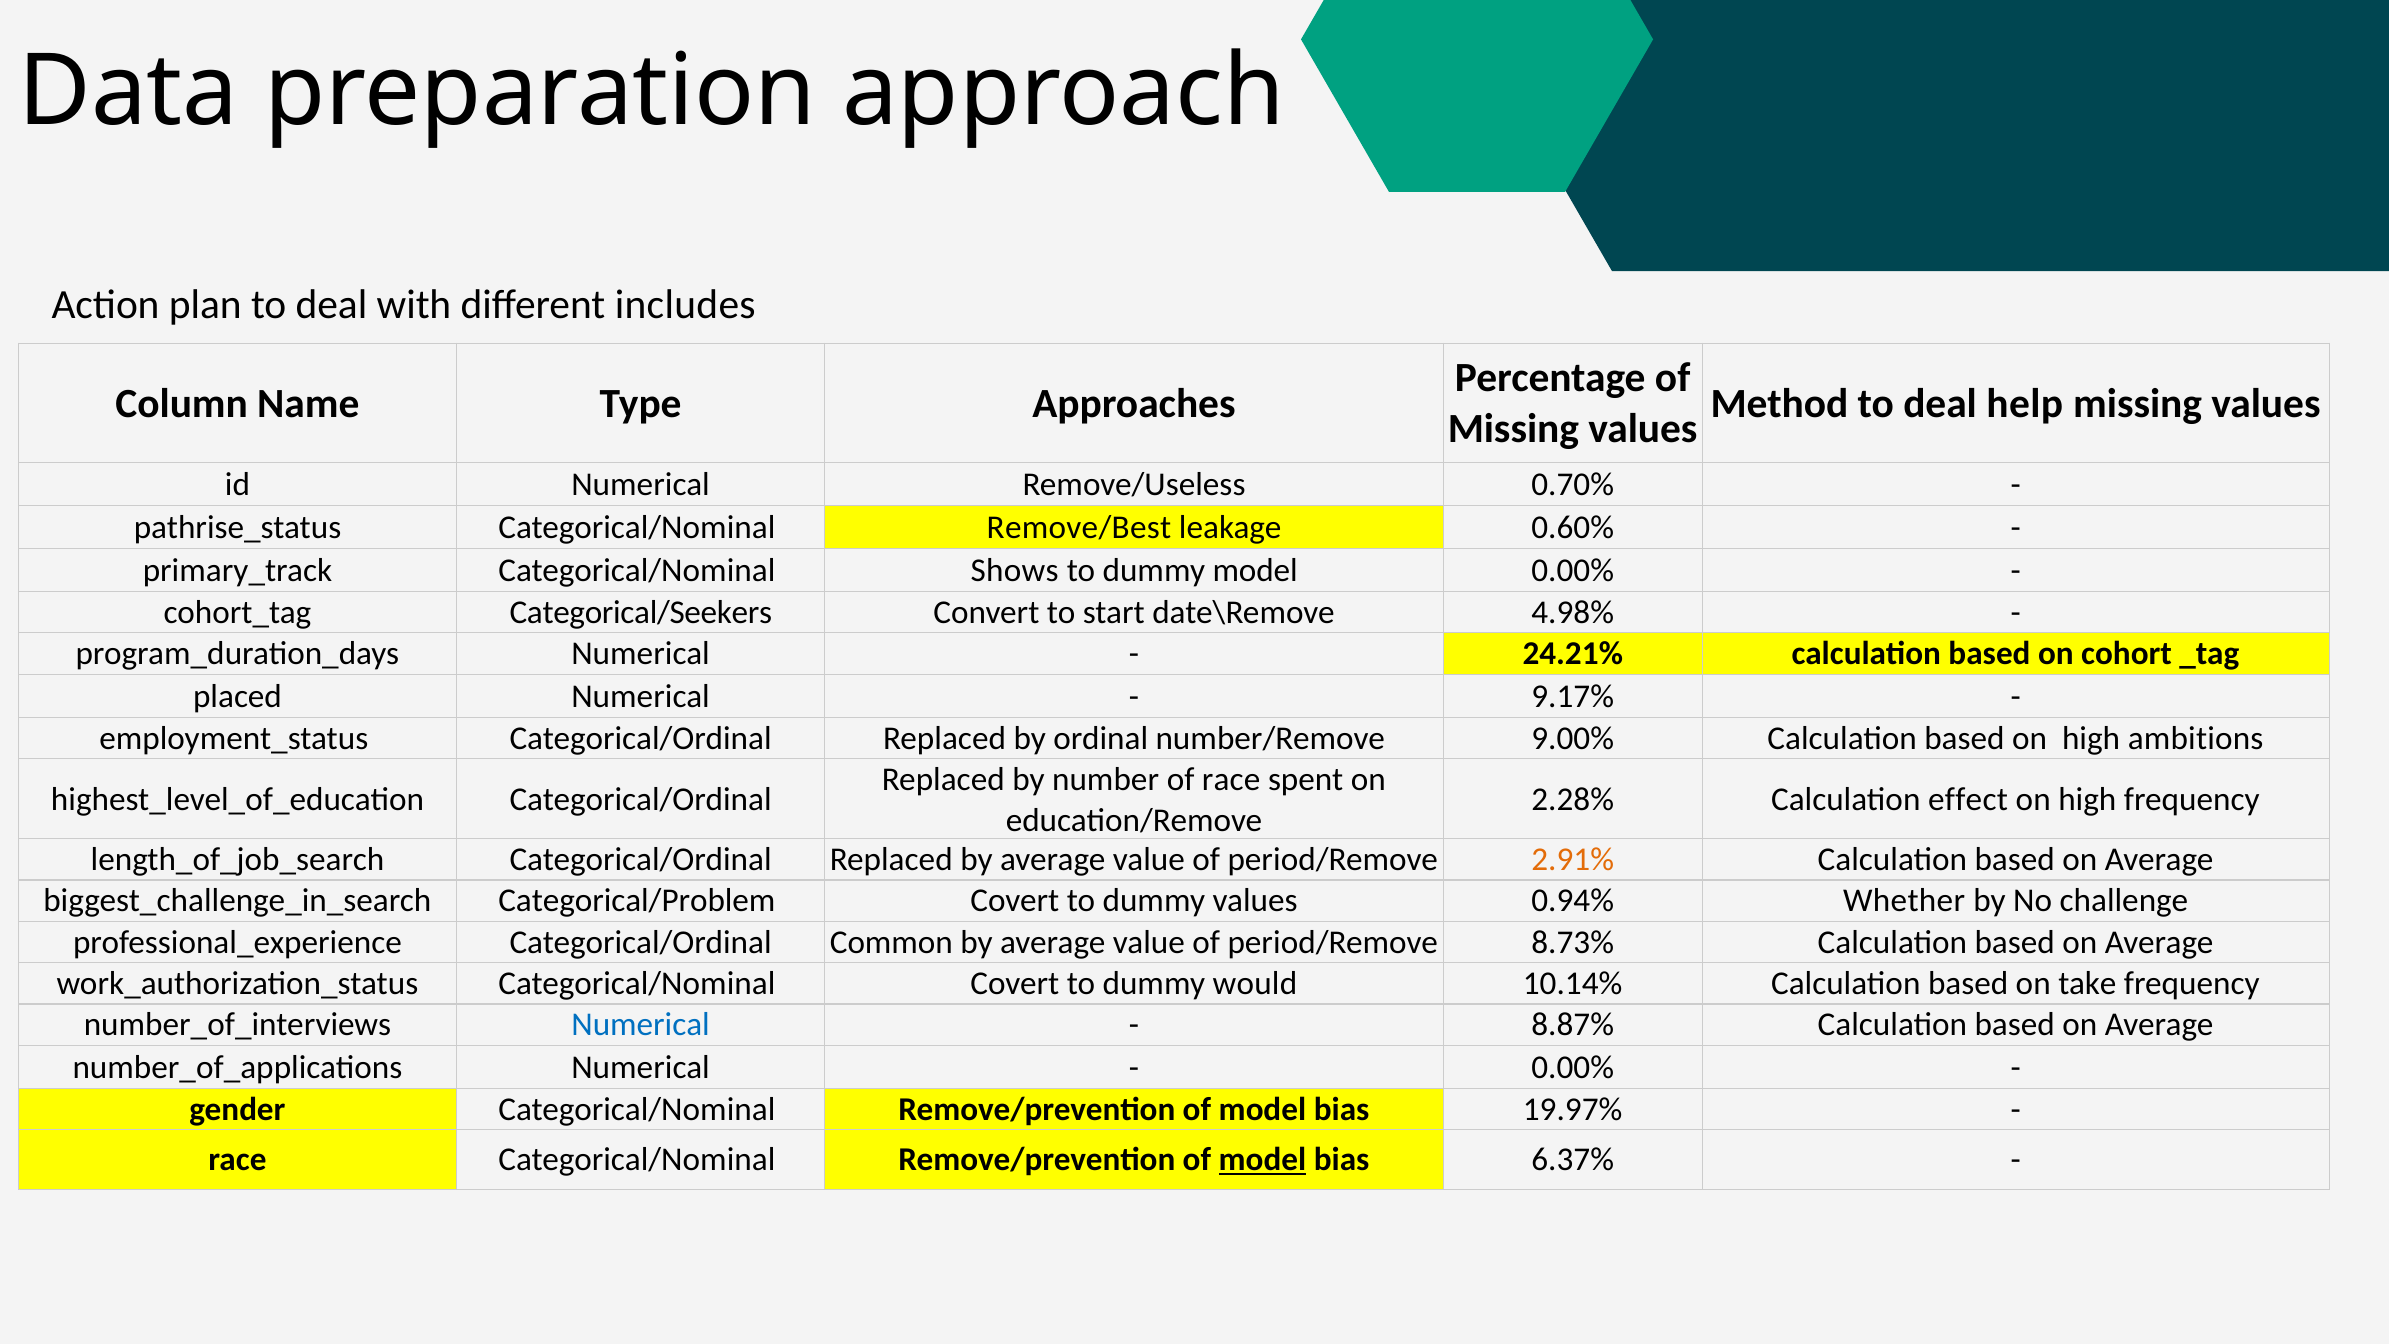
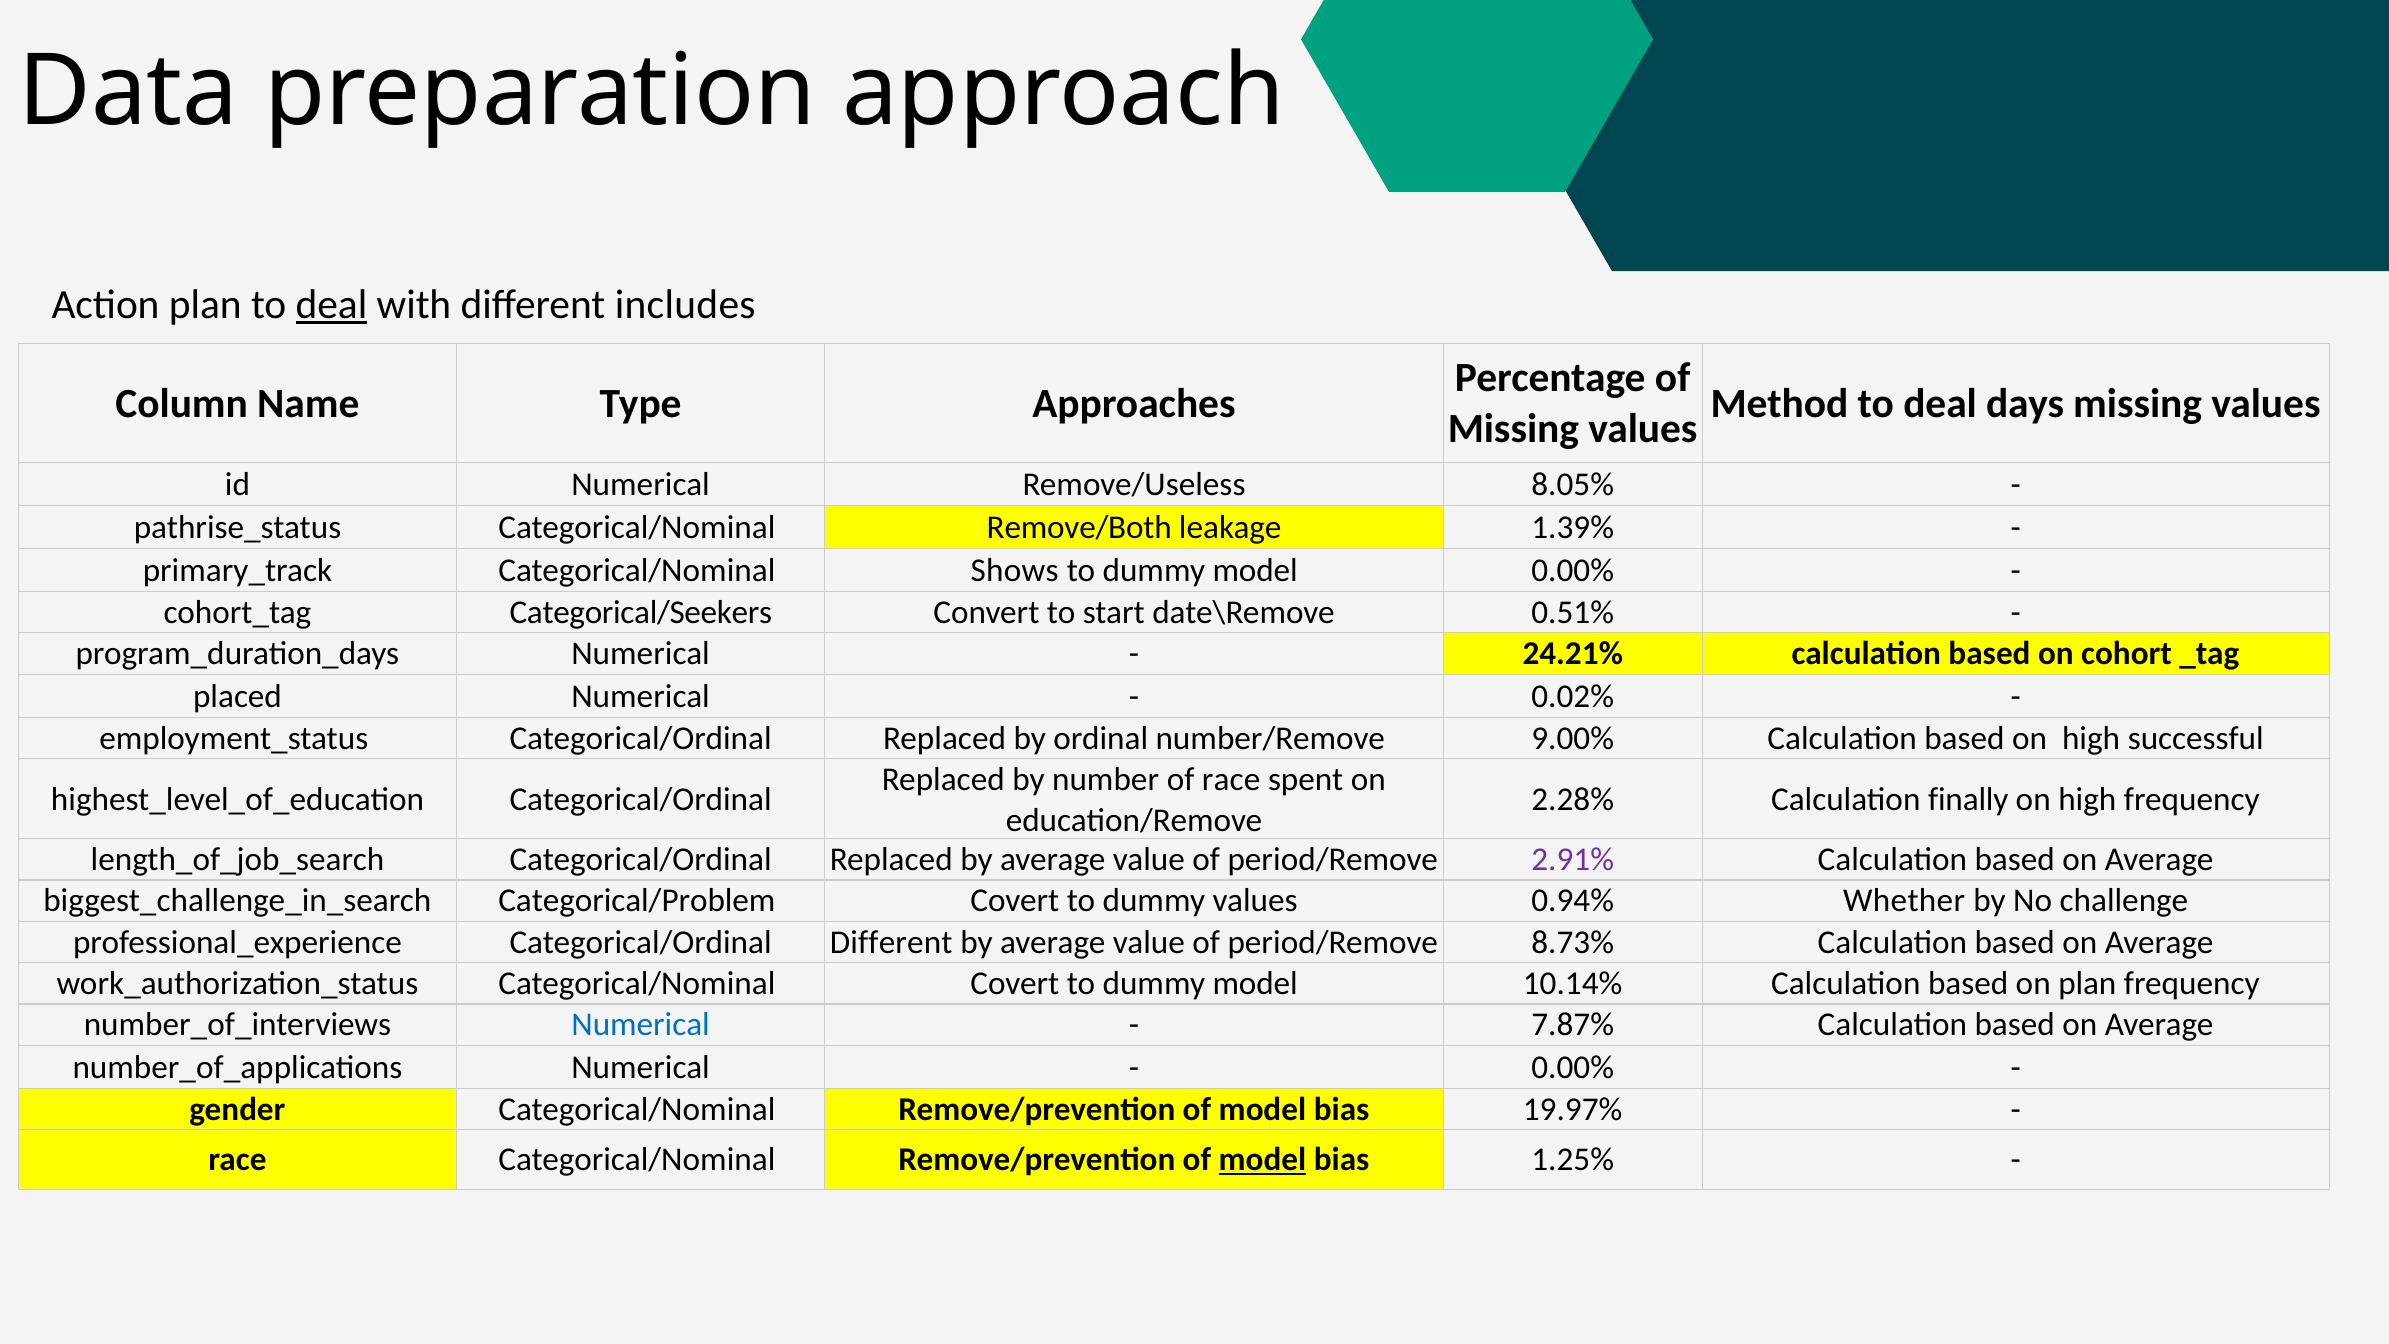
deal at (332, 305) underline: none -> present
help: help -> days
0.70%: 0.70% -> 8.05%
Remove/Best: Remove/Best -> Remove/Both
0.60%: 0.60% -> 1.39%
4.98%: 4.98% -> 0.51%
9.17%: 9.17% -> 0.02%
ambitions: ambitions -> successful
effect: effect -> finally
2.91% colour: orange -> purple
Categorical/Ordinal Common: Common -> Different
Covert to dummy would: would -> model
on take: take -> plan
8.87%: 8.87% -> 7.87%
6.37%: 6.37% -> 1.25%
